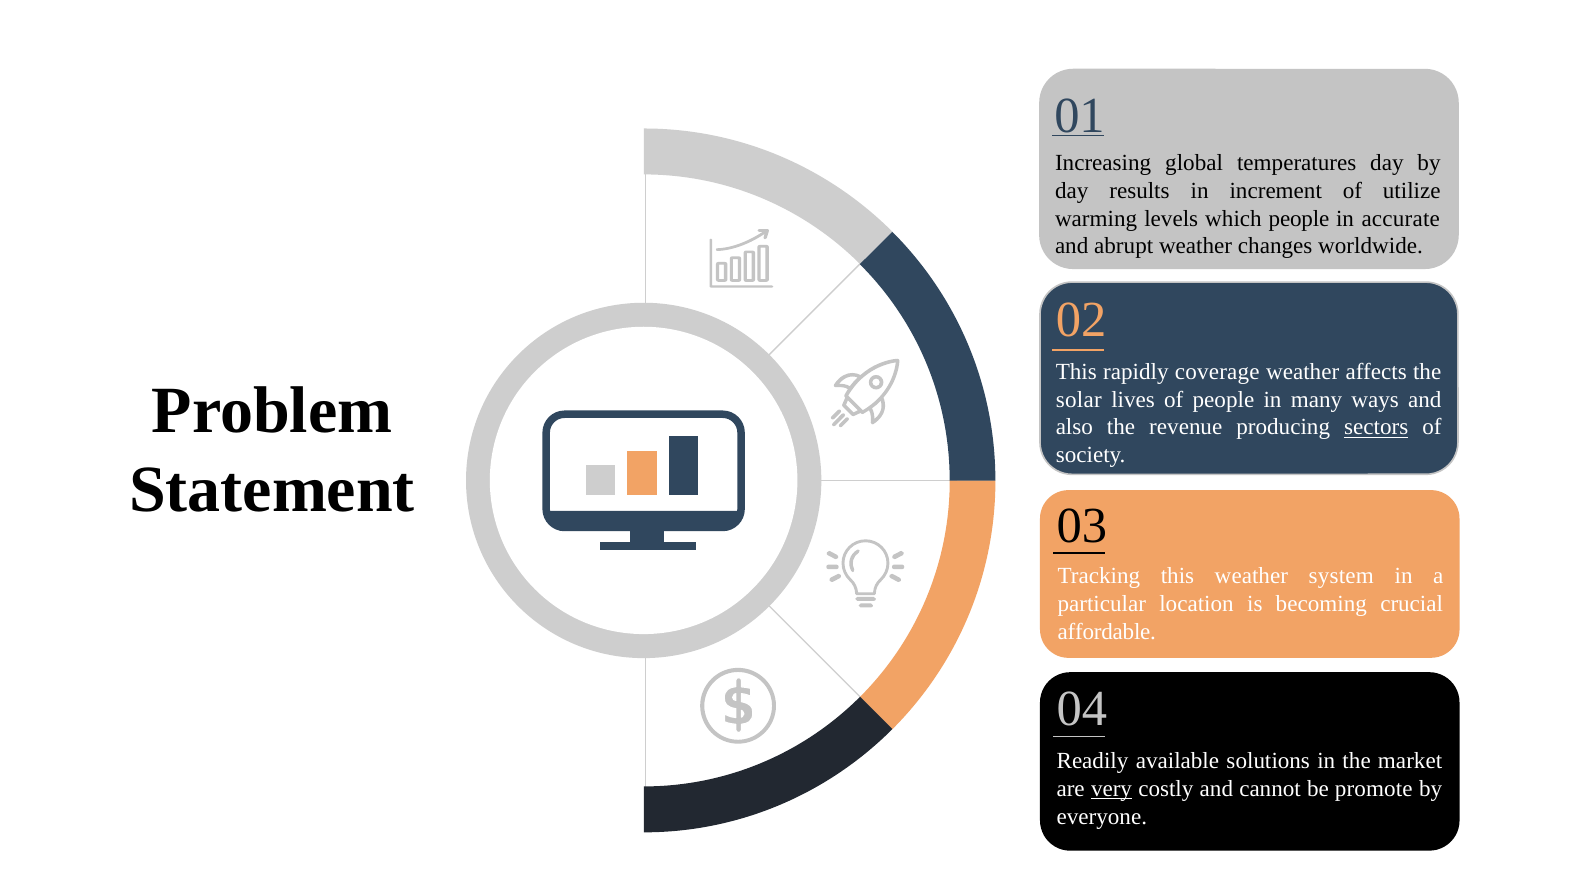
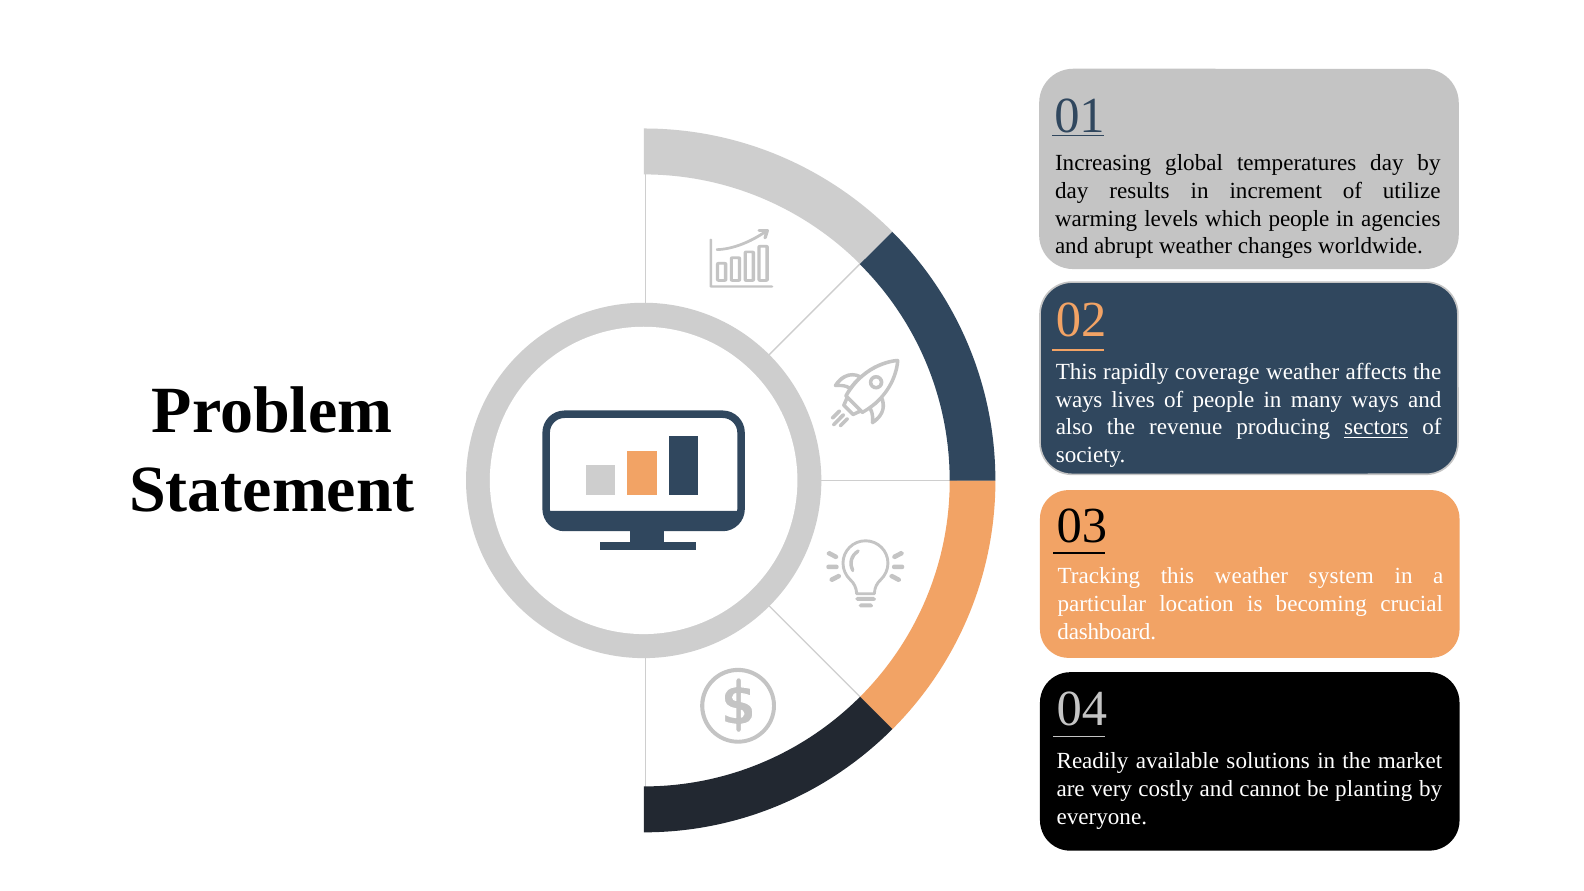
accurate: accurate -> agencies
solar at (1079, 400): solar -> ways
affordable: affordable -> dashboard
very underline: present -> none
promote: promote -> planting
